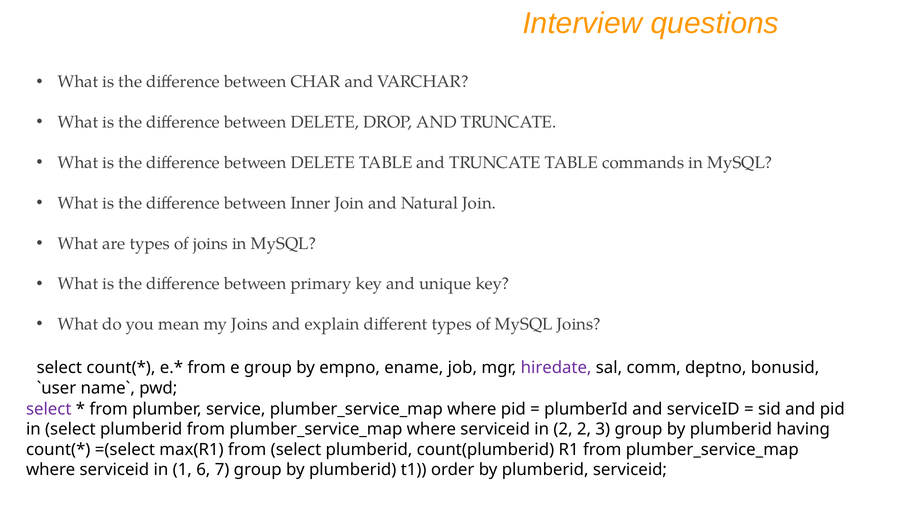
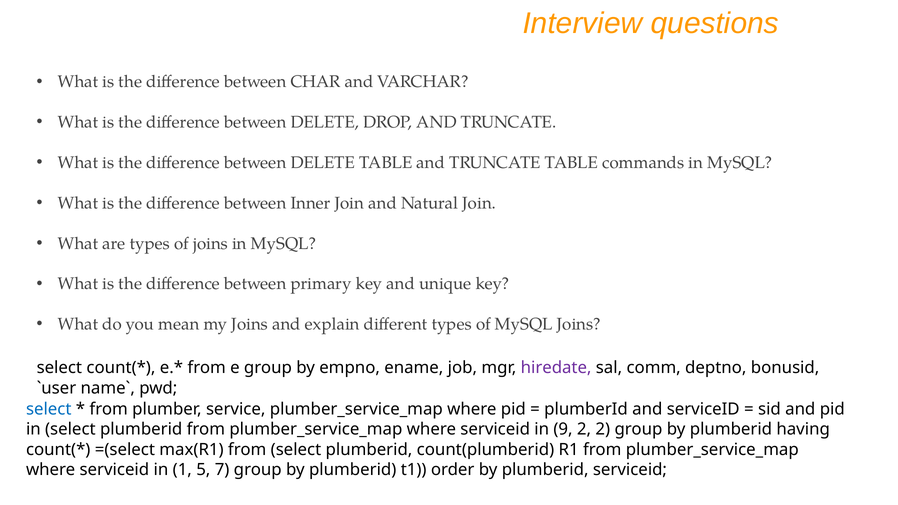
select at (49, 409) colour: purple -> blue
in 2: 2 -> 9
2 3: 3 -> 2
6: 6 -> 5
